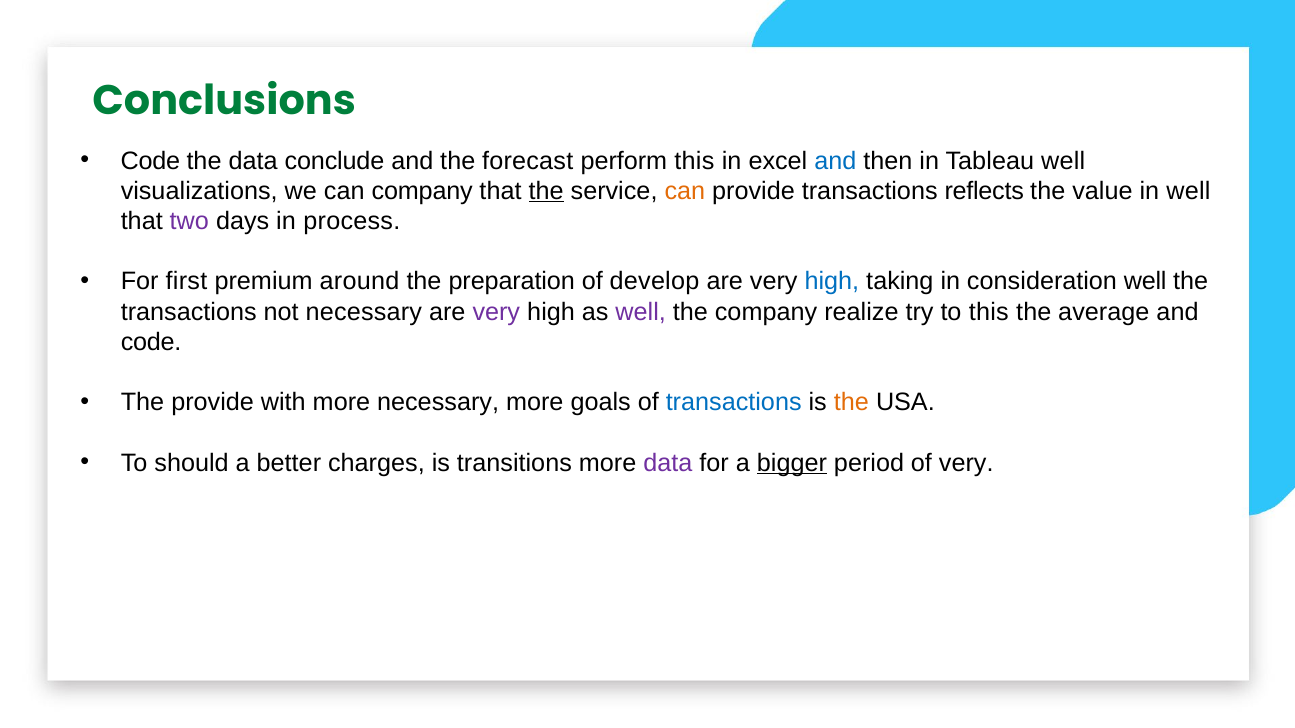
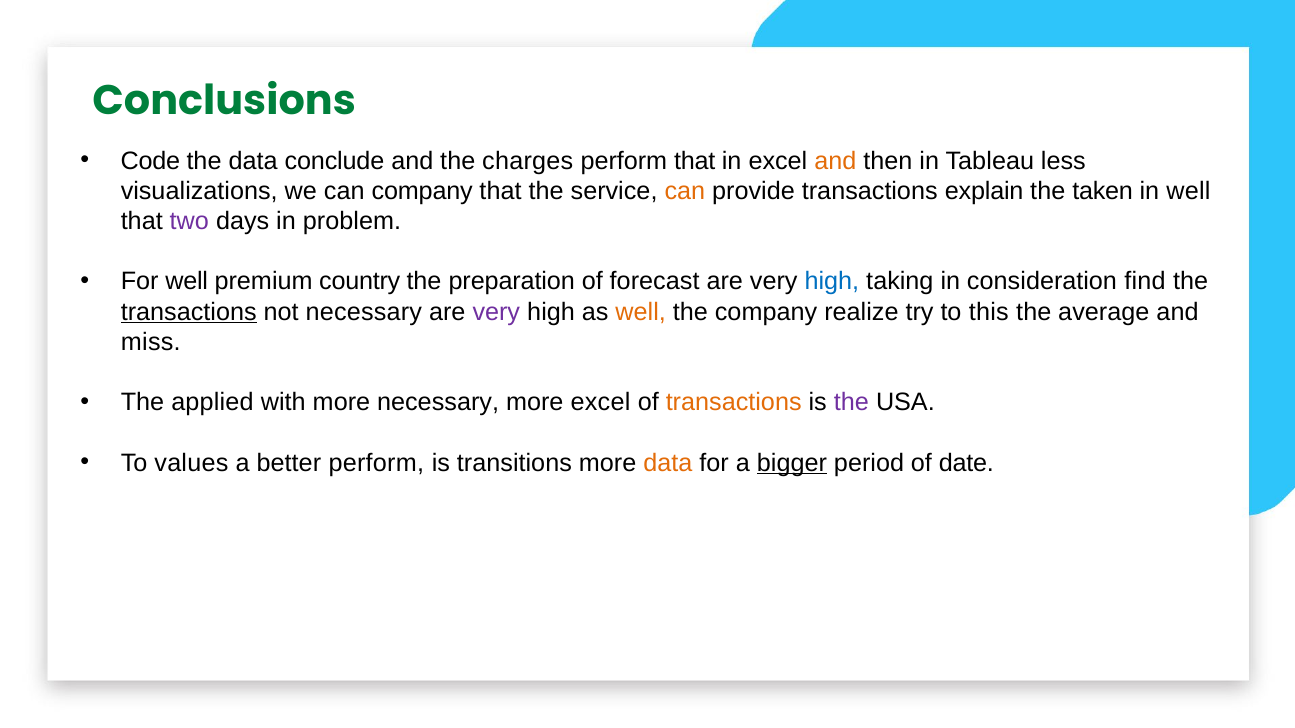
forecast: forecast -> charges
perform this: this -> that
and at (835, 161) colour: blue -> orange
Tableau well: well -> less
the at (546, 191) underline: present -> none
reflects: reflects -> explain
value: value -> taken
process: process -> problem
For first: first -> well
around: around -> country
develop: develop -> forecast
consideration well: well -> find
transactions at (189, 312) underline: none -> present
well at (641, 312) colour: purple -> orange
code at (151, 342): code -> miss
The provide: provide -> applied
more goals: goals -> excel
transactions at (734, 403) colour: blue -> orange
the at (851, 403) colour: orange -> purple
should: should -> values
better charges: charges -> perform
data at (668, 463) colour: purple -> orange
of very: very -> date
